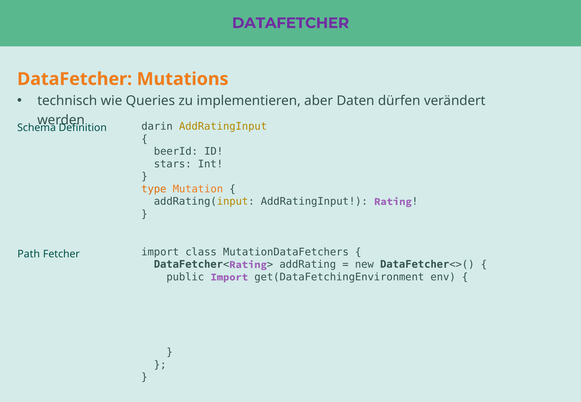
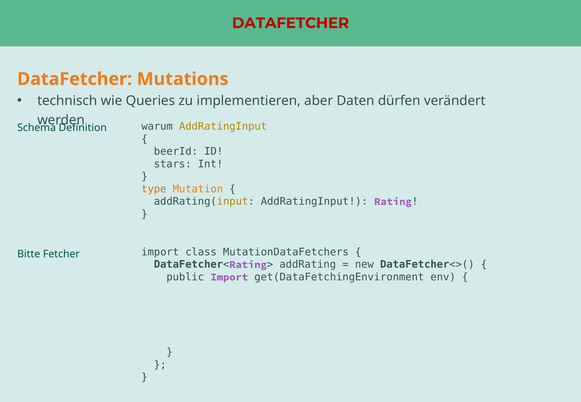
DATAFETCHER at (291, 23) colour: purple -> red
darin: darin -> warum
Path: Path -> Bitte
